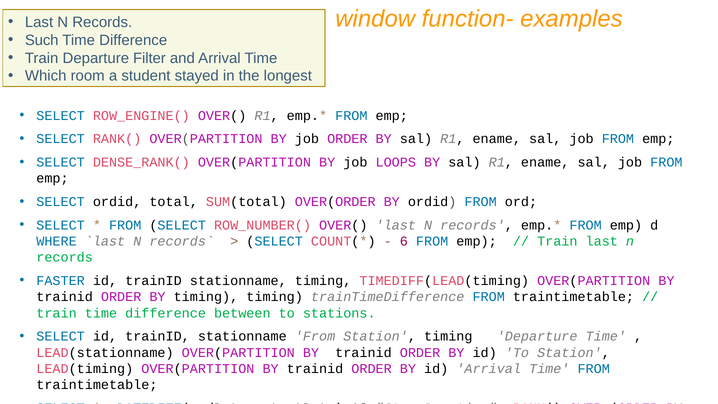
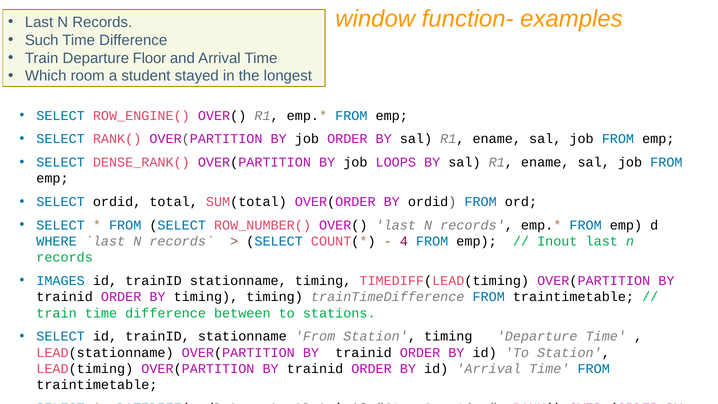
Filter: Filter -> Floor
6: 6 -> 4
Train at (557, 241): Train -> Inout
FASTER: FASTER -> IMAGES
